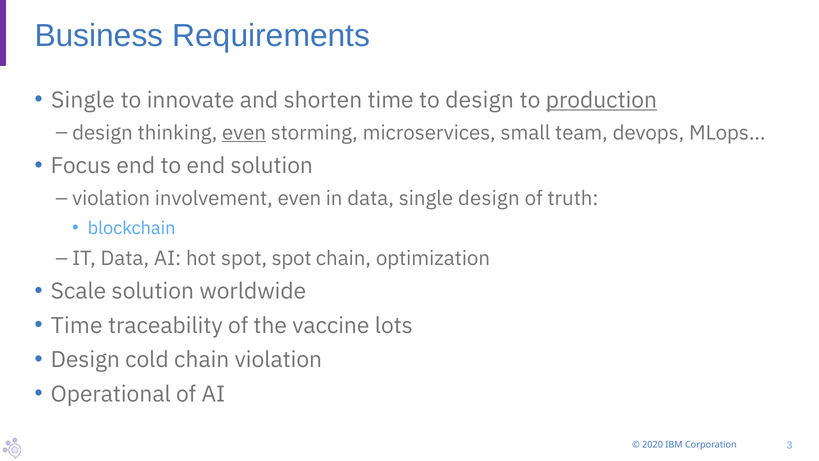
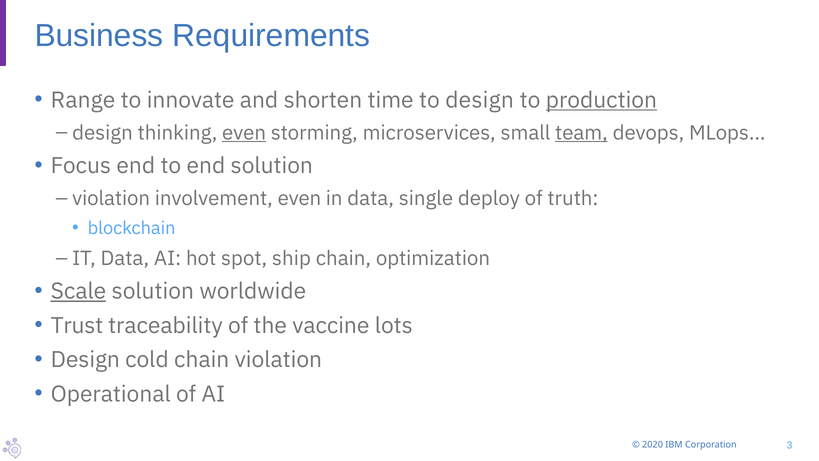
Single at (83, 100): Single -> Range
team underline: none -> present
single design: design -> deploy
spot spot: spot -> ship
Scale underline: none -> present
Time at (77, 325): Time -> Trust
